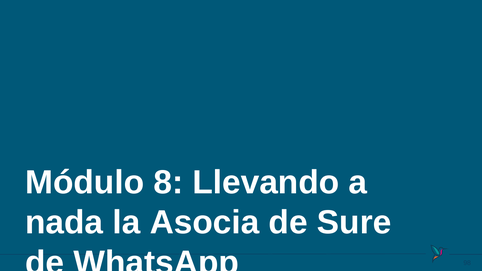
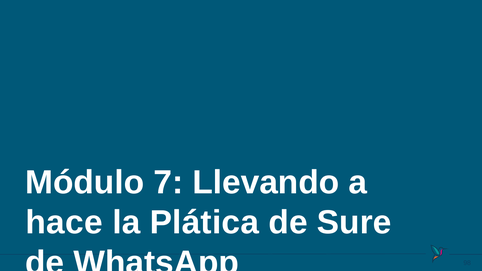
8: 8 -> 7
nada: nada -> hace
Asocia: Asocia -> Plática
